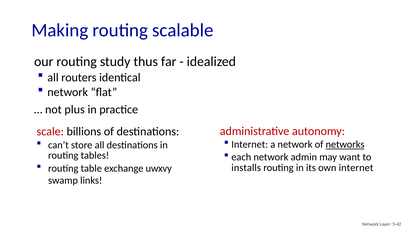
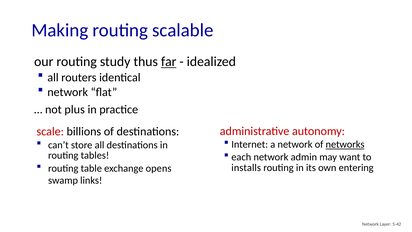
far underline: none -> present
uwxvy: uwxvy -> opens
own internet: internet -> entering
